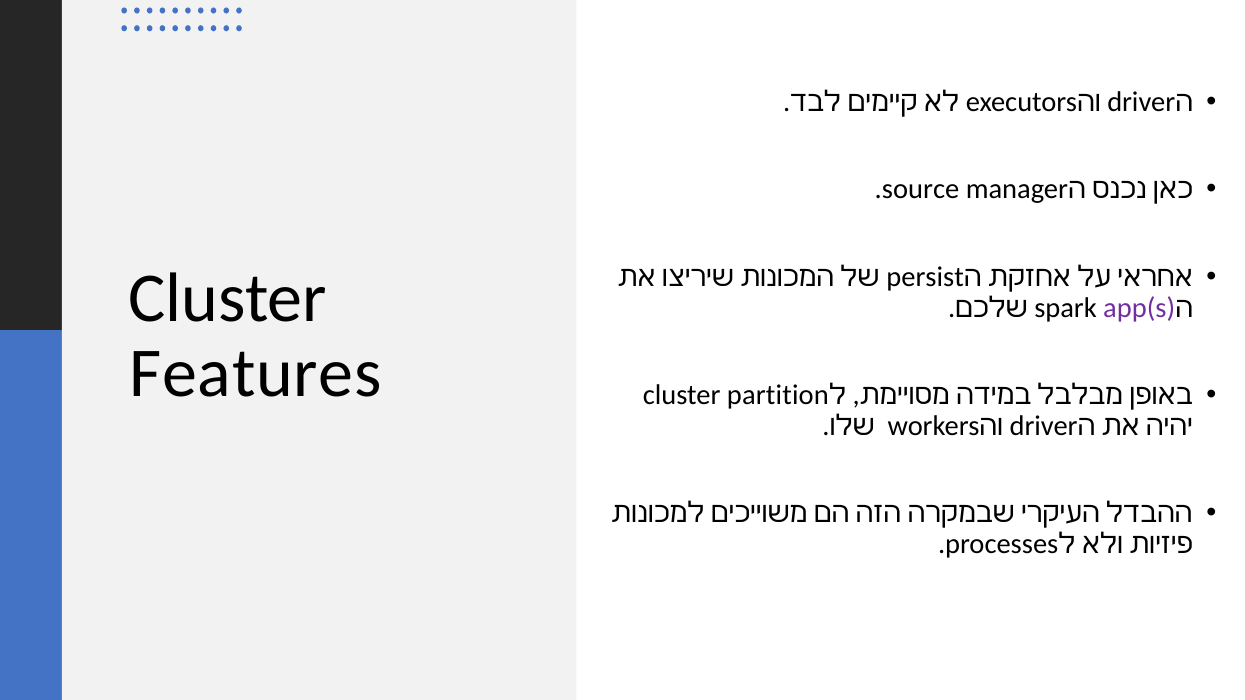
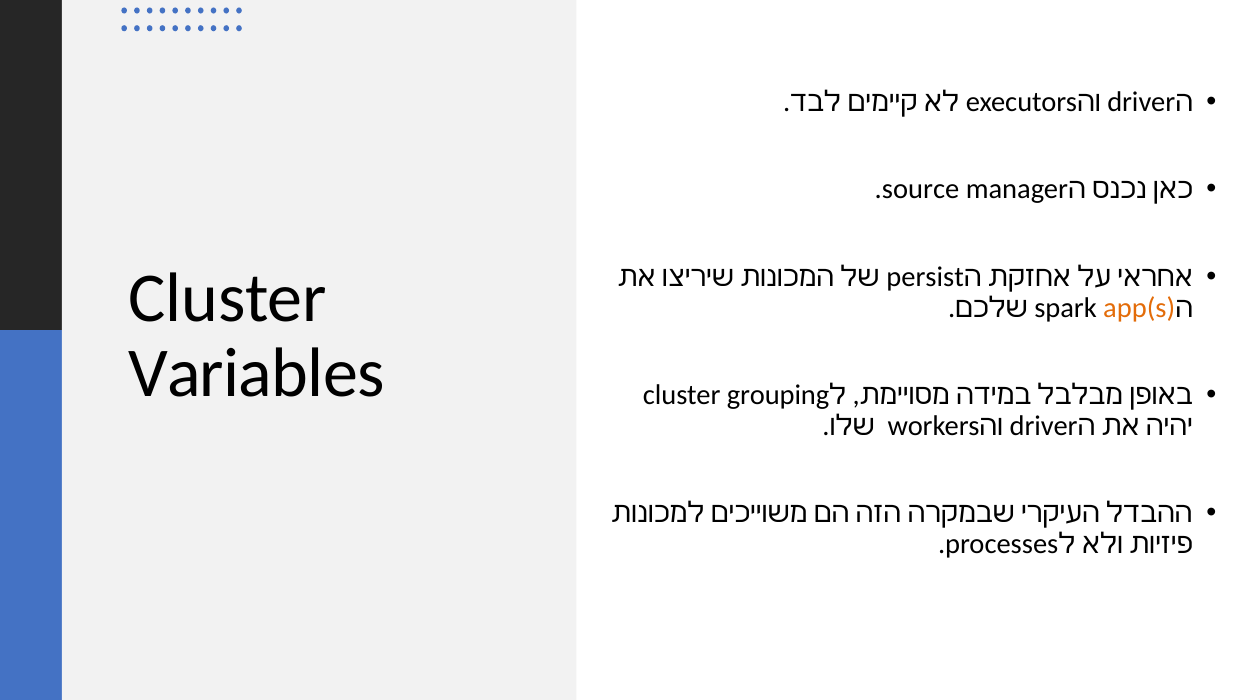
app(s colour: purple -> orange
Features: Features -> Variables
partition: partition -> grouping
